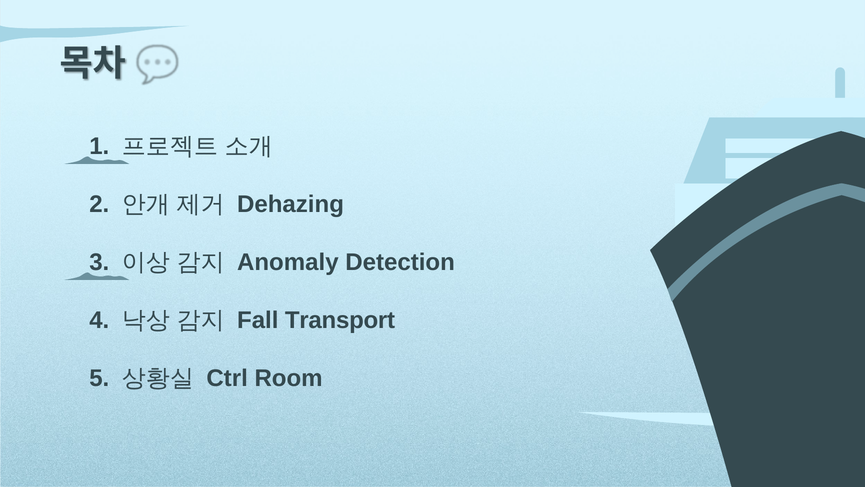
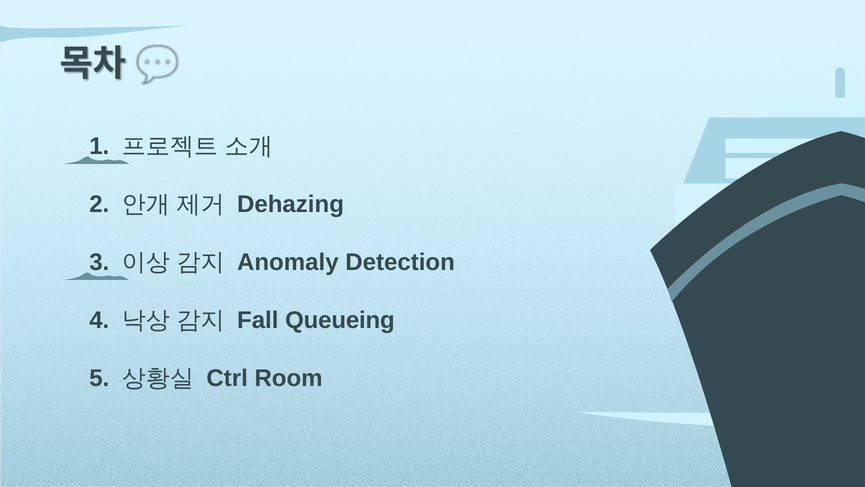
Transport: Transport -> Queueing
